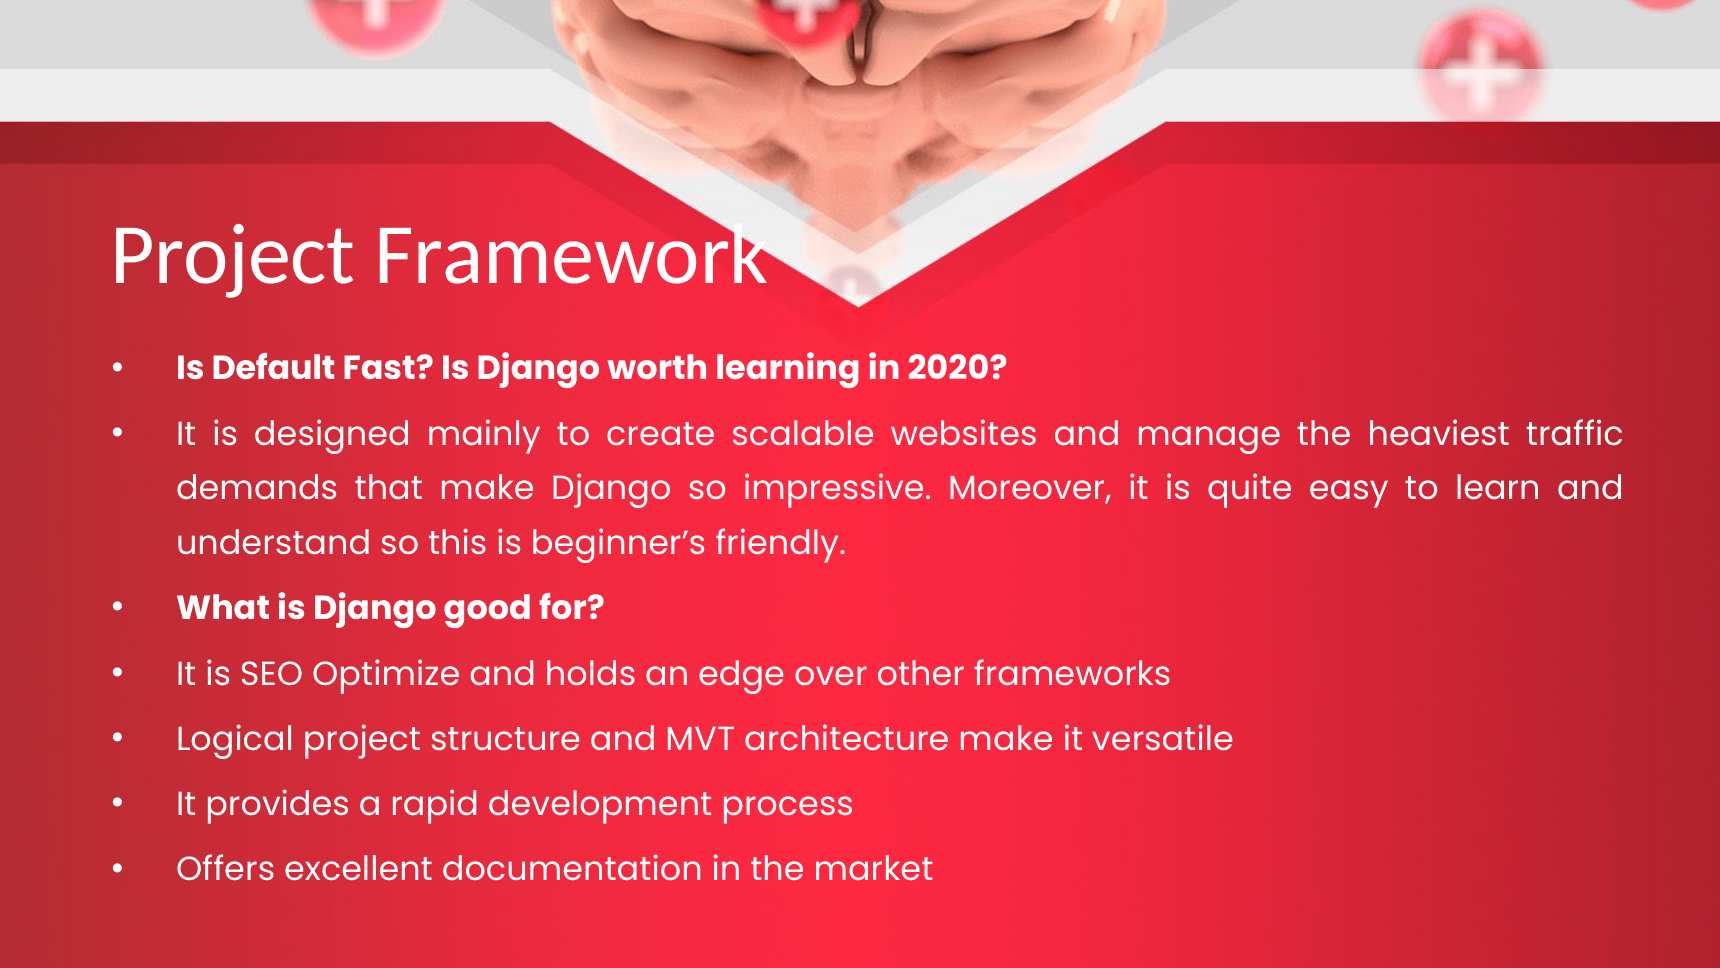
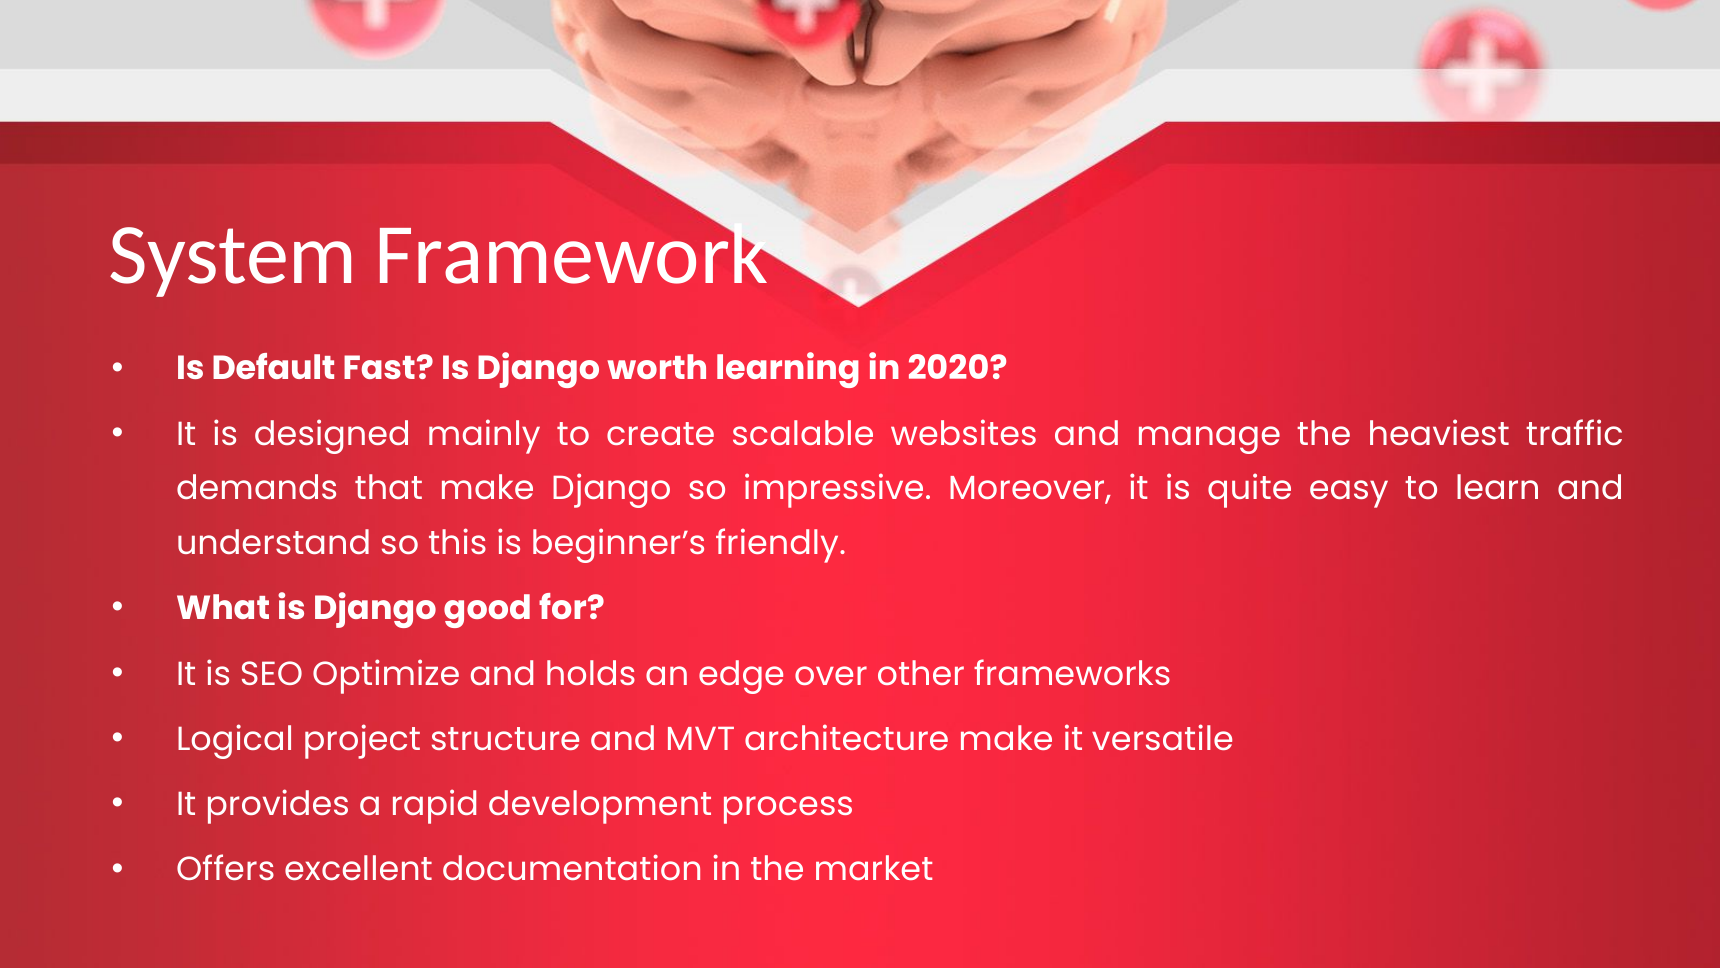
Project at (233, 255): Project -> System
